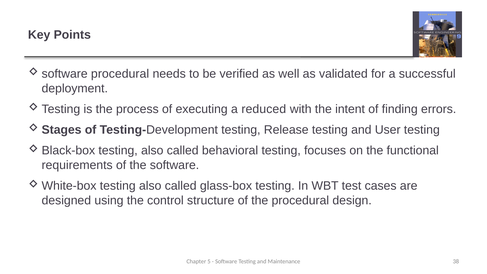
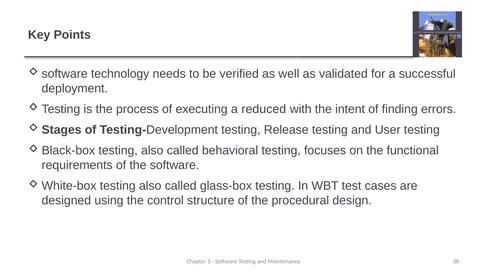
procedural at (120, 74): procedural -> technology
